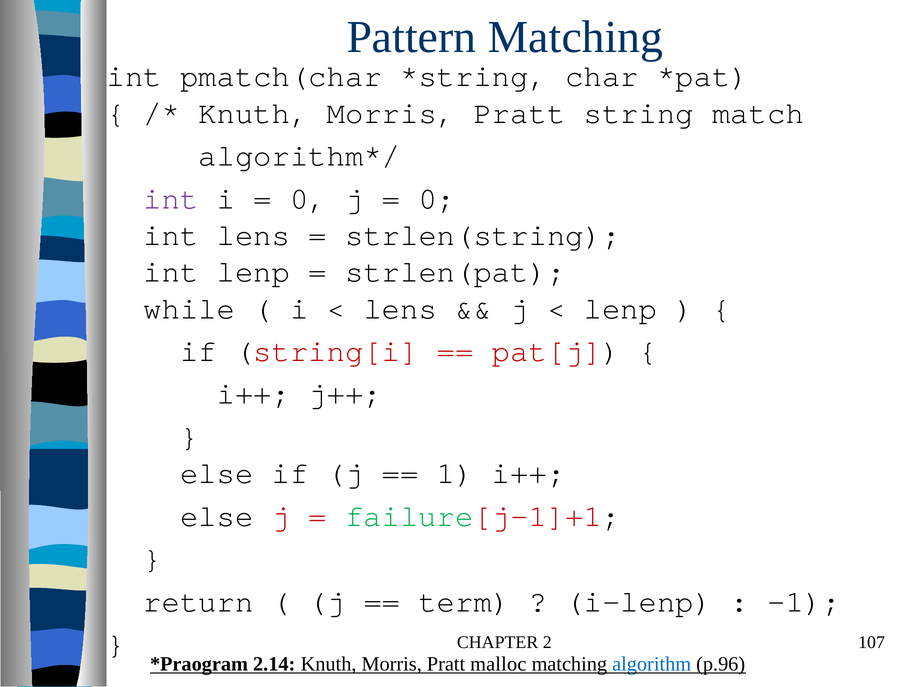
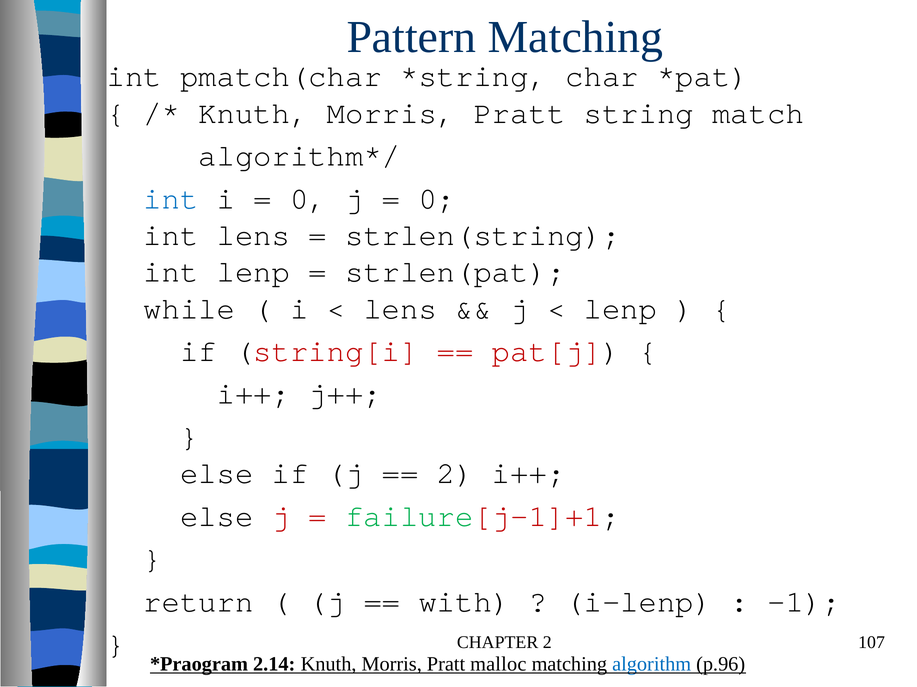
int at (171, 199) colour: purple -> blue
1 at (455, 474): 1 -> 2
term: term -> with
